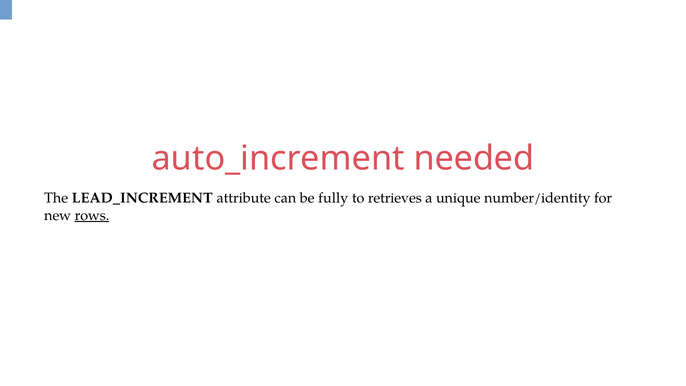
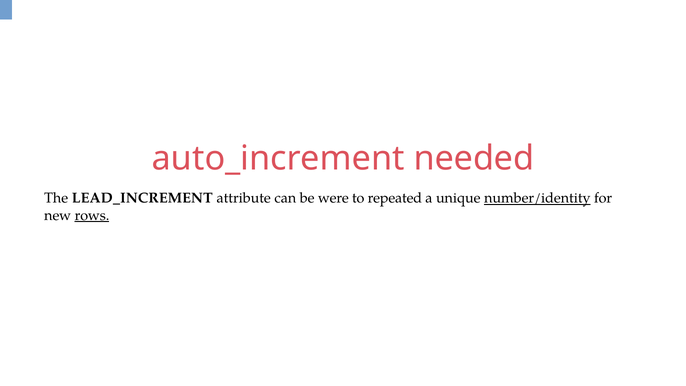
fully: fully -> were
retrieves: retrieves -> repeated
number/identity underline: none -> present
